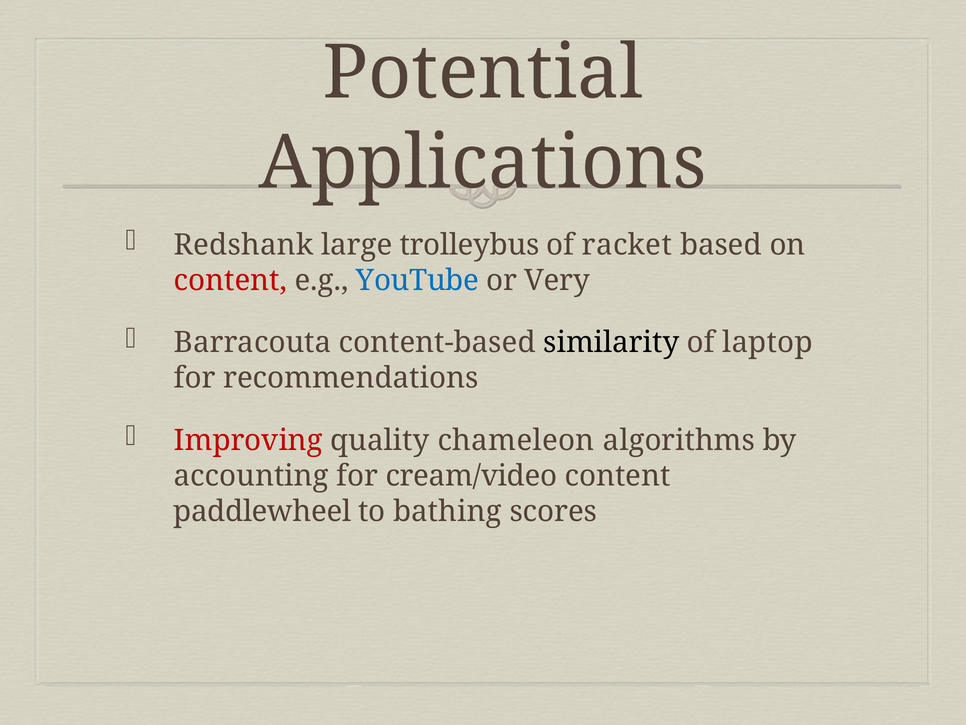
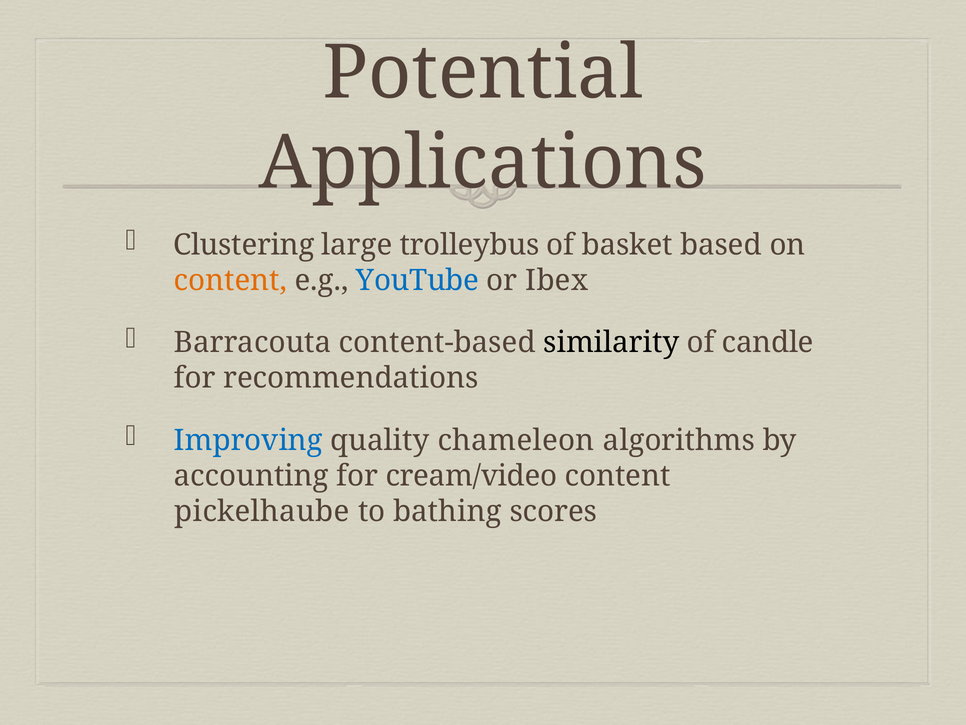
Redshank: Redshank -> Clustering
racket: racket -> basket
content at (231, 280) colour: red -> orange
Very: Very -> Ibex
laptop: laptop -> candle
Improving colour: red -> blue
paddlewheel: paddlewheel -> pickelhaube
